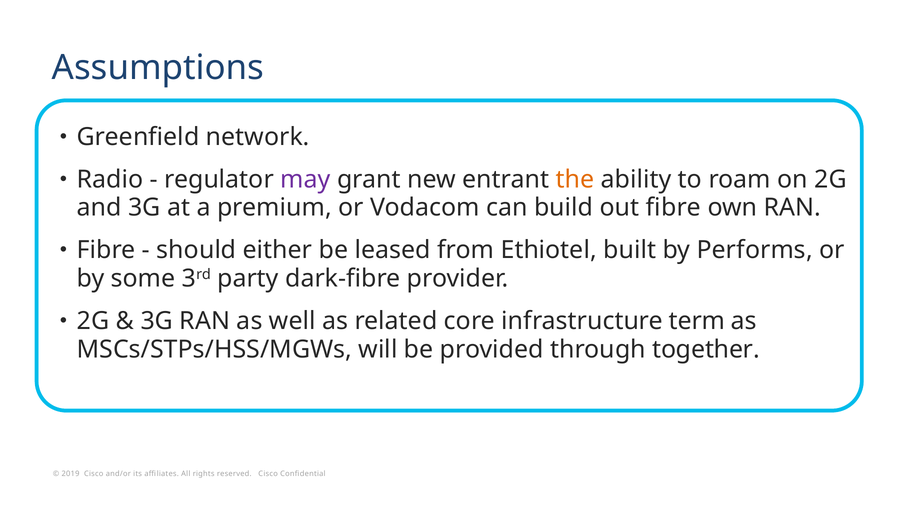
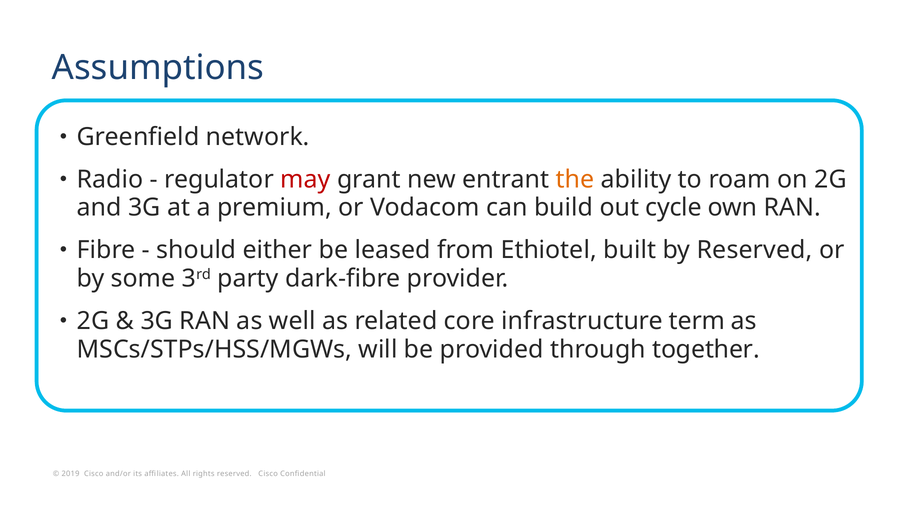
may colour: purple -> red
out fibre: fibre -> cycle
by Performs: Performs -> Reserved
